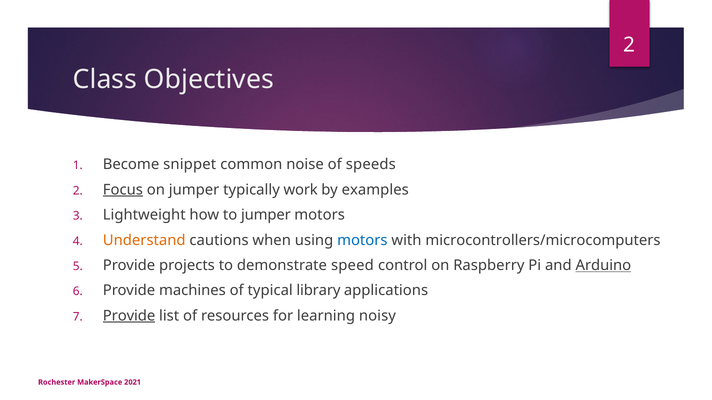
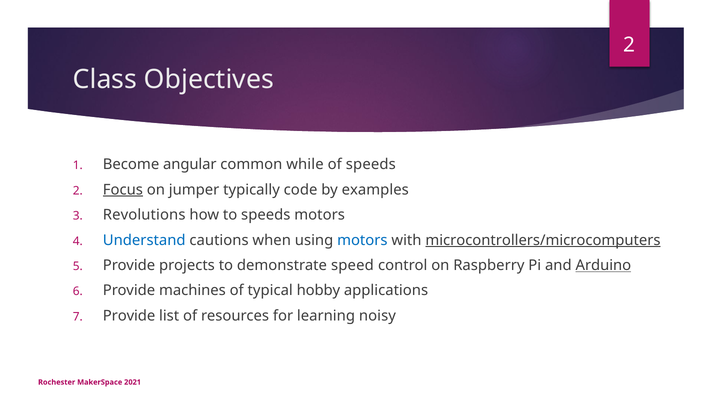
snippet: snippet -> angular
noise: noise -> while
work: work -> code
Lightweight: Lightweight -> Revolutions
to jumper: jumper -> speeds
Understand colour: orange -> blue
microcontrollers/microcomputers underline: none -> present
library: library -> hobby
Provide at (129, 316) underline: present -> none
